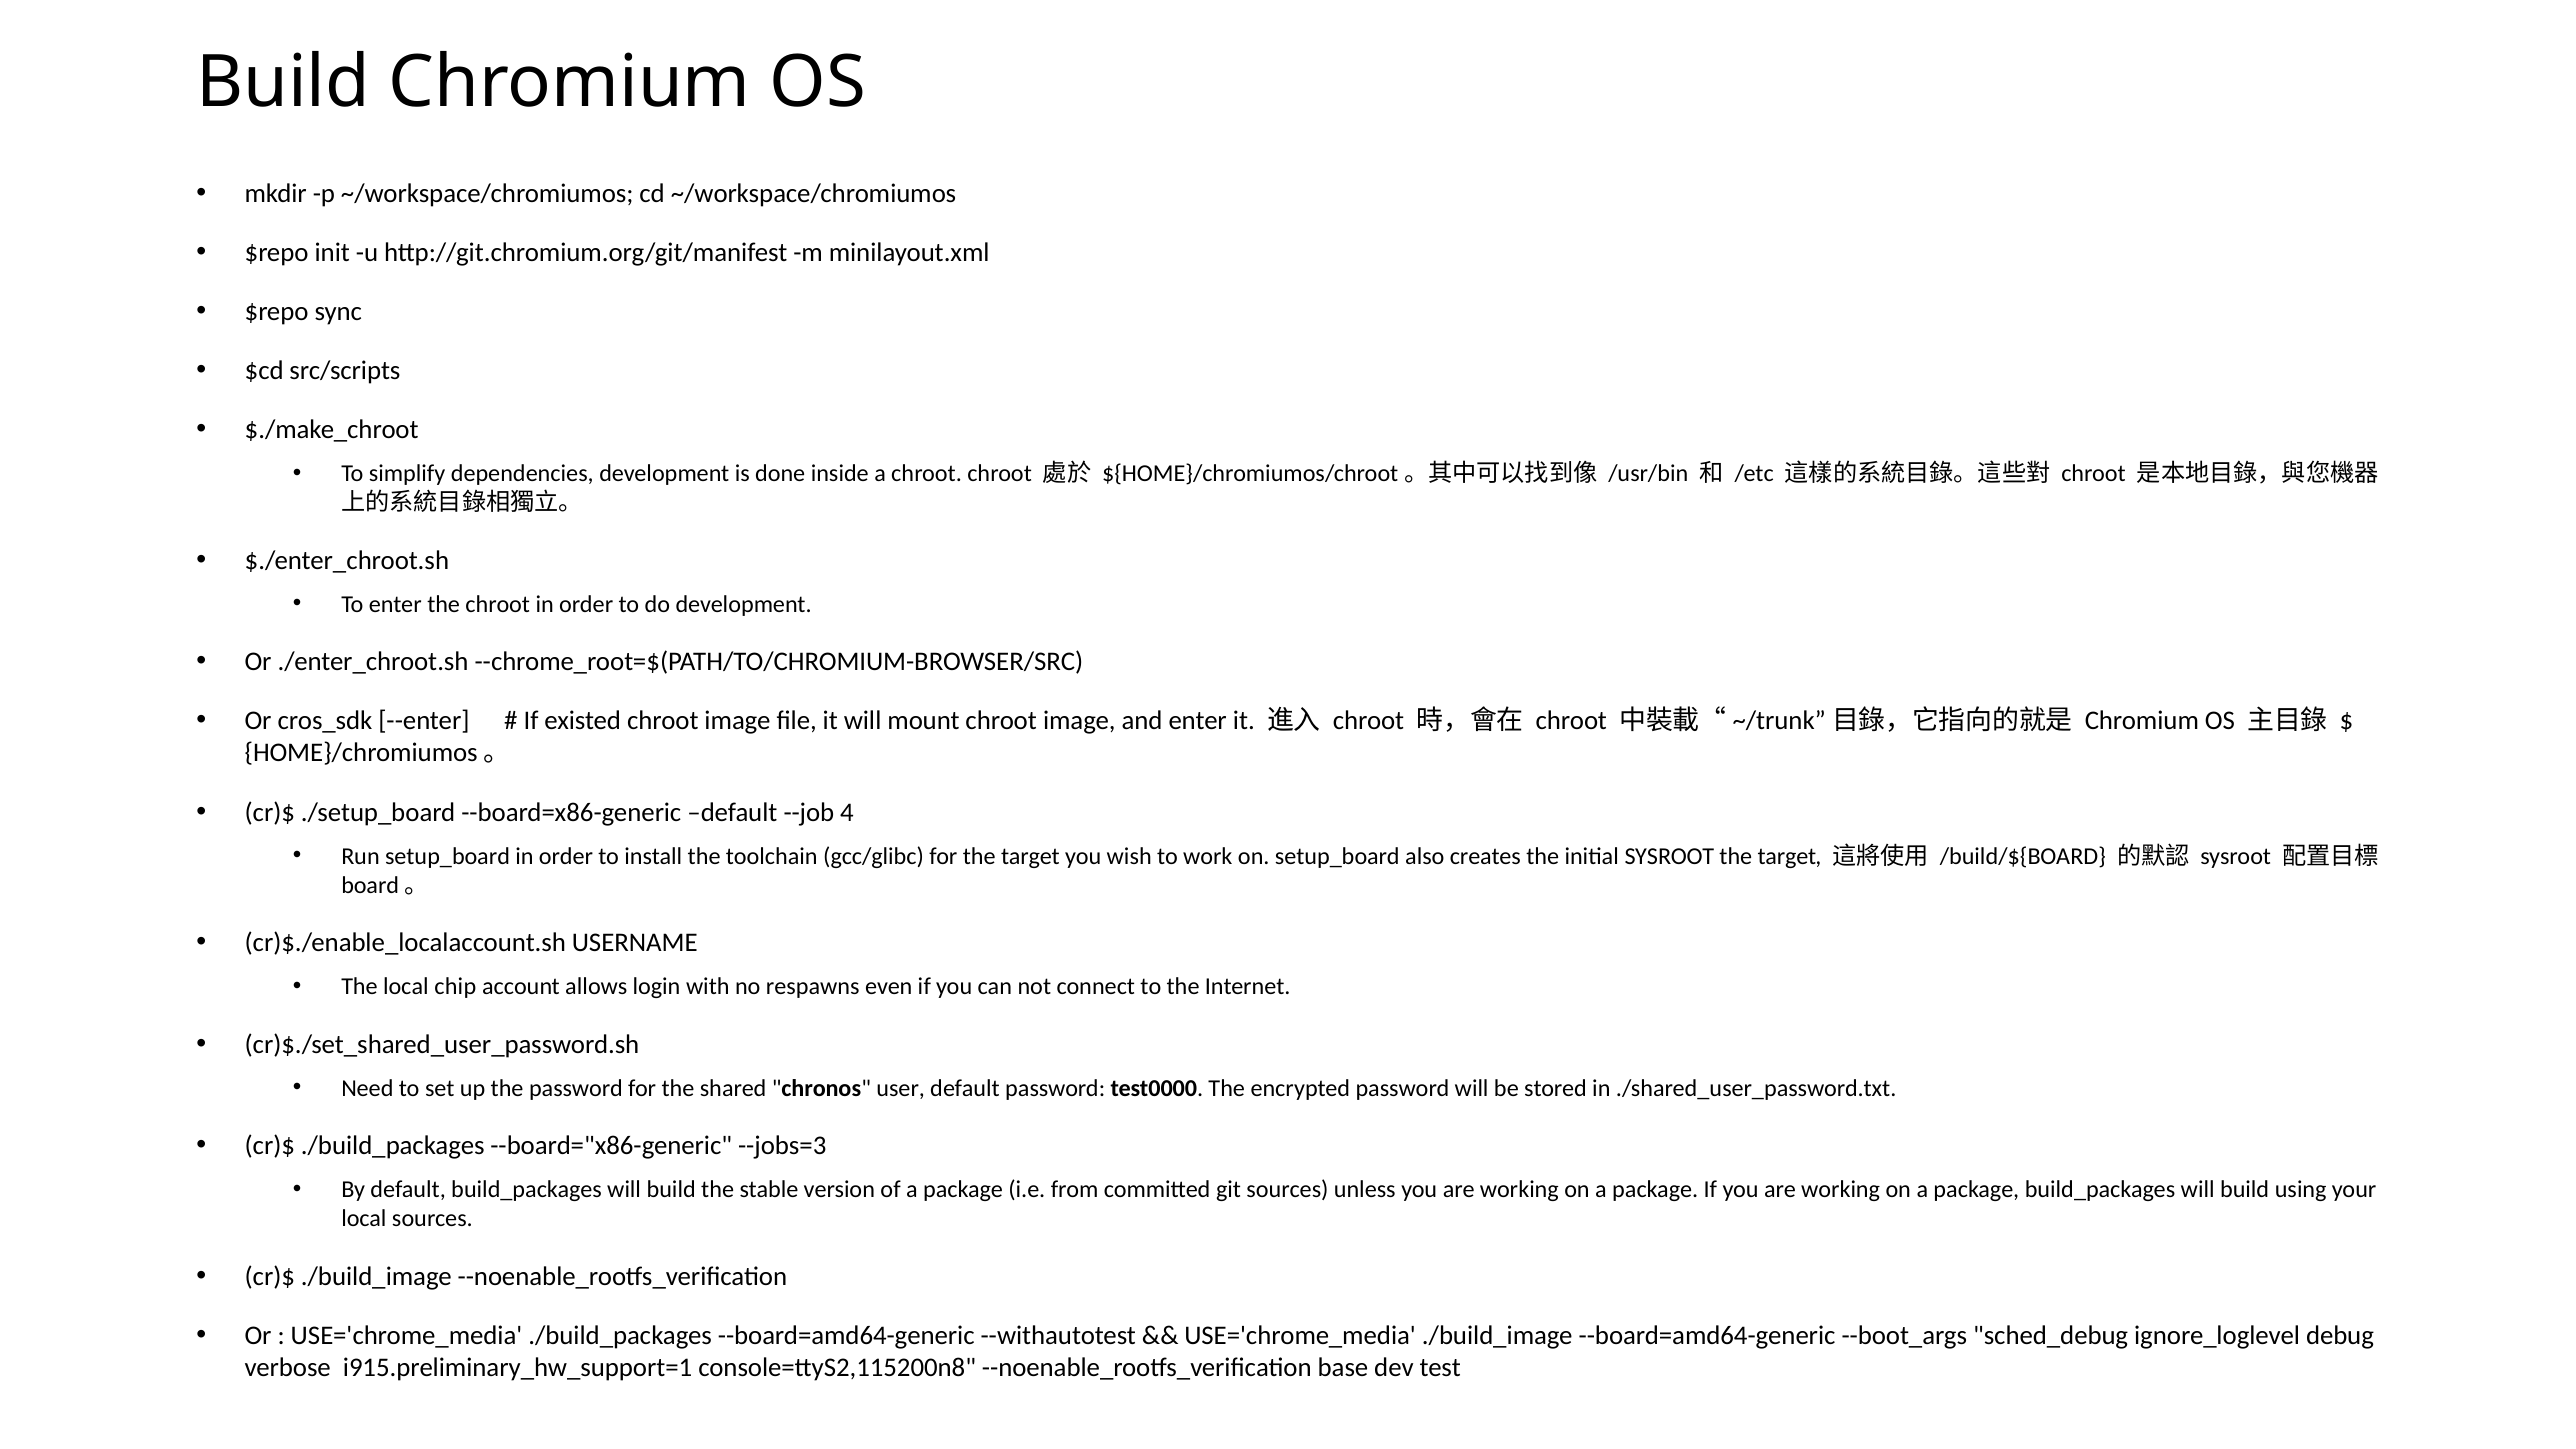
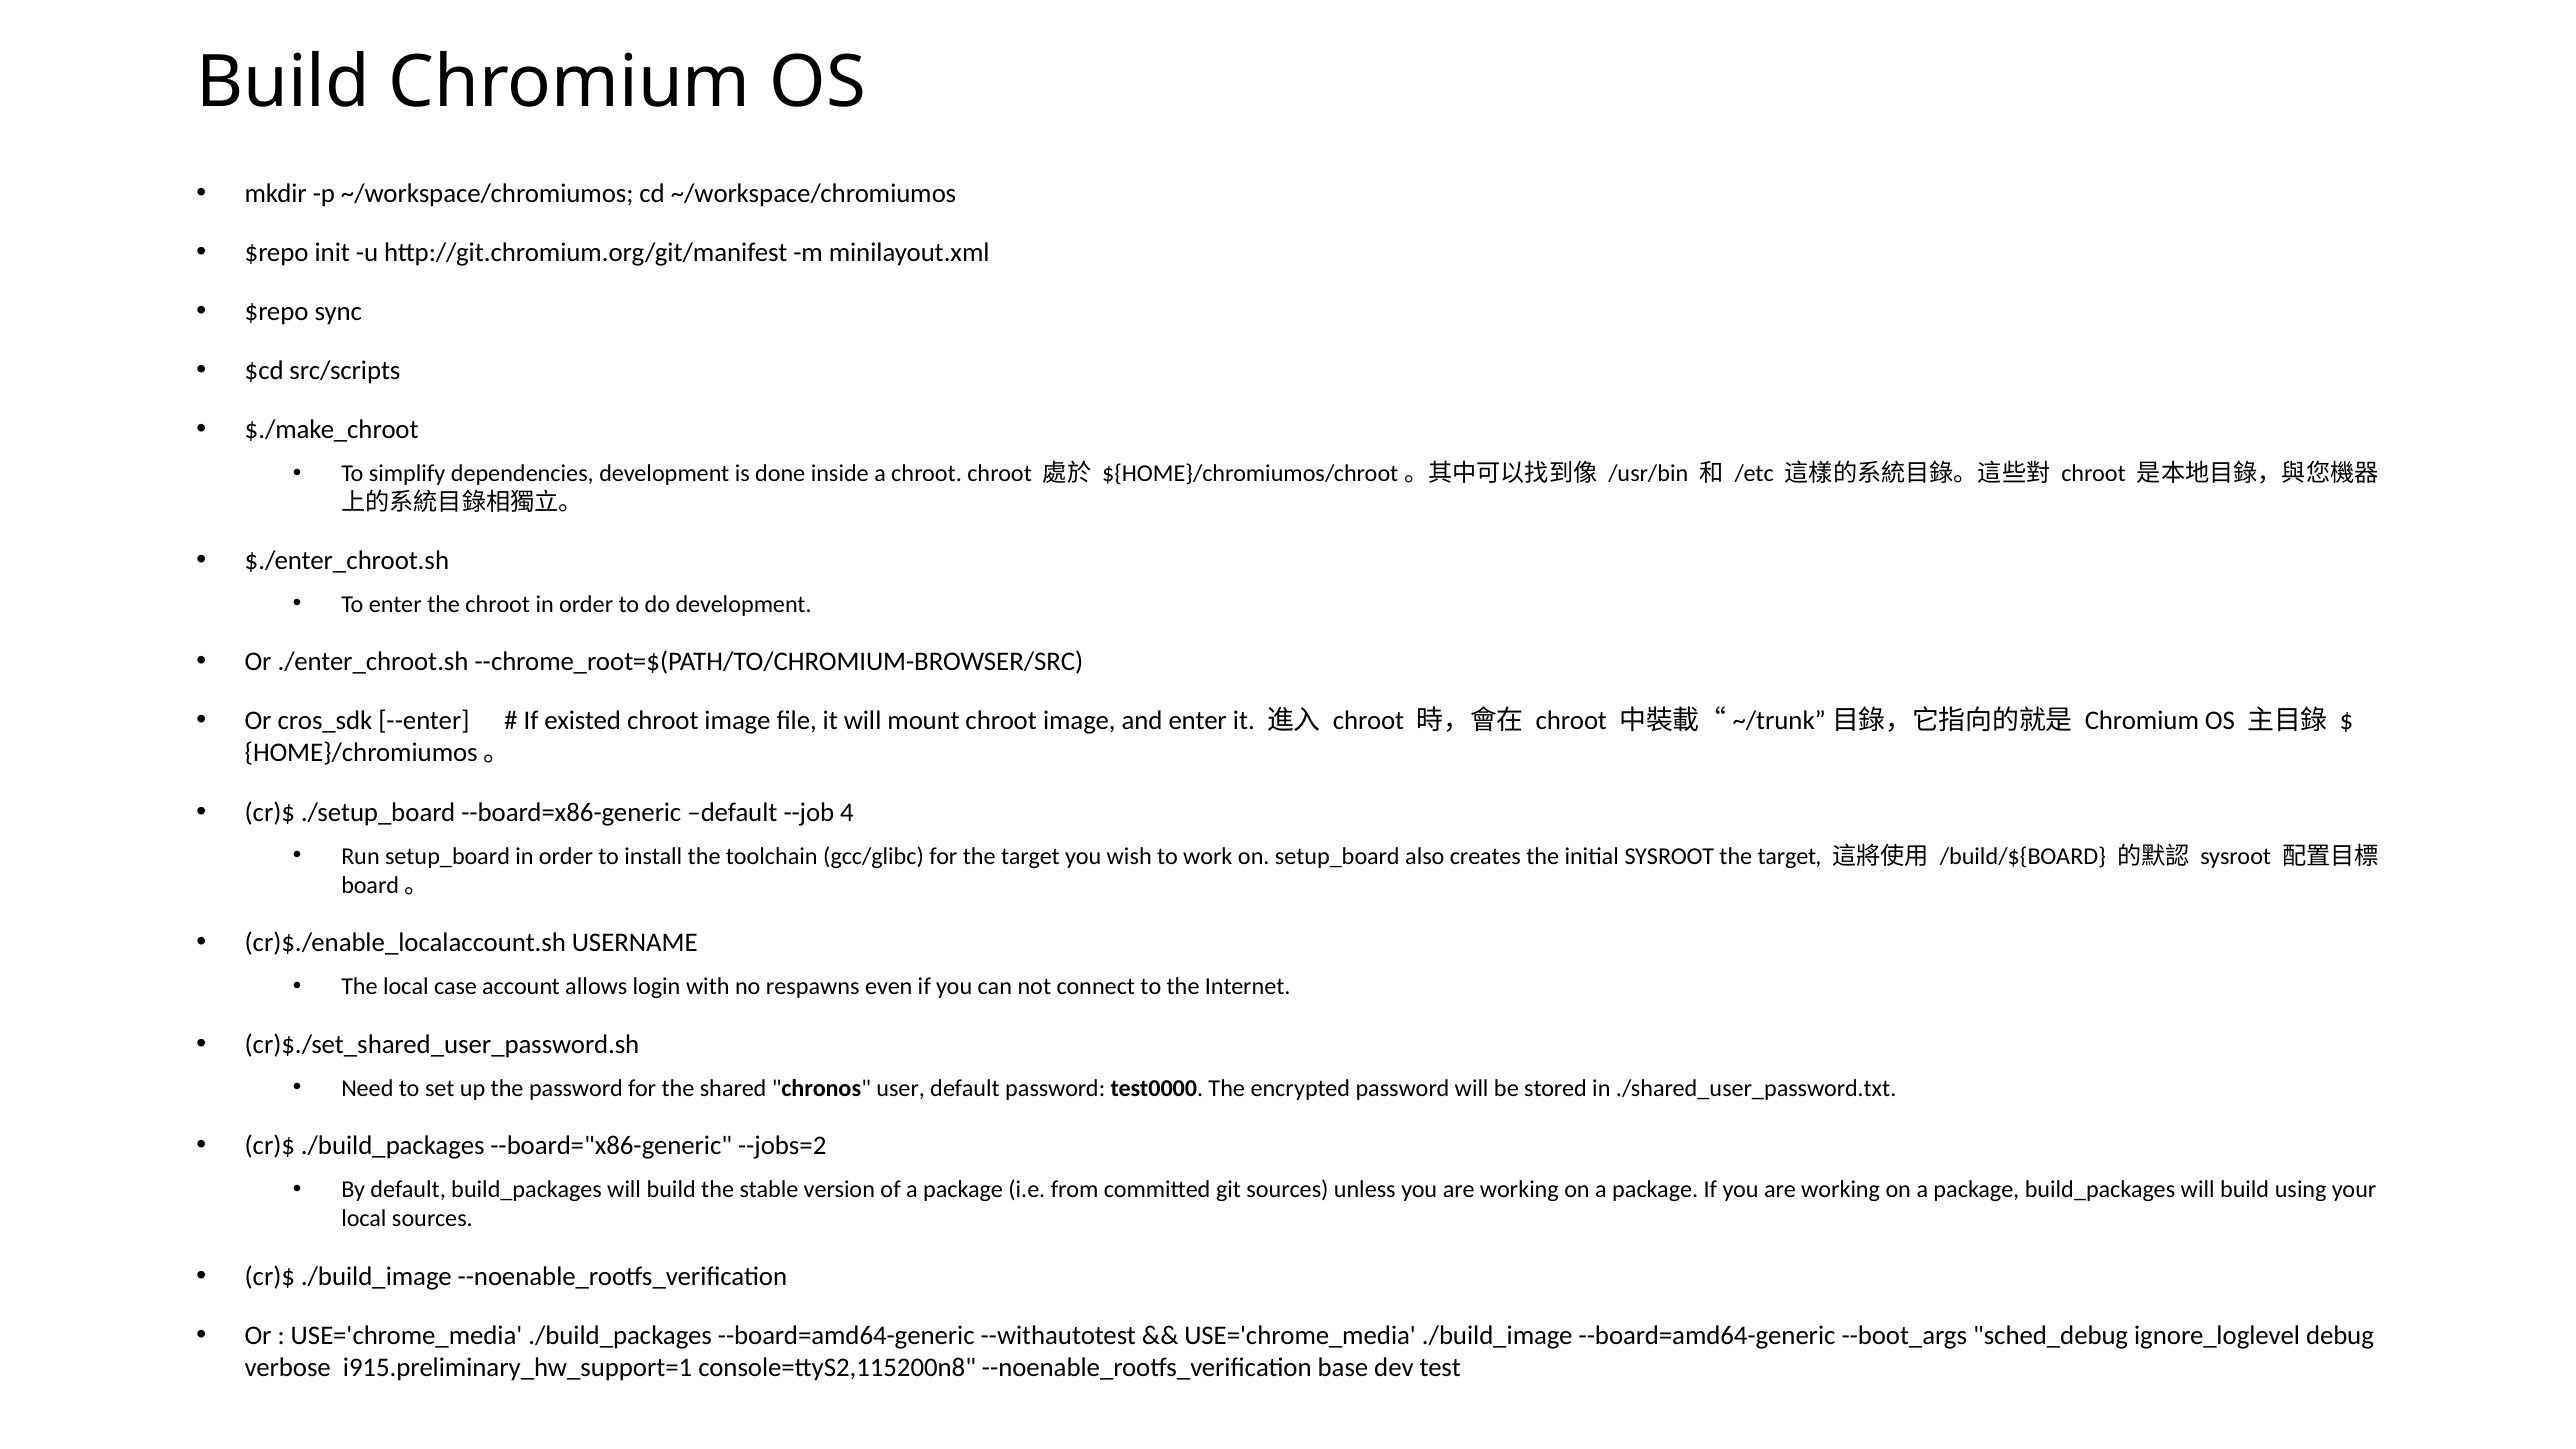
chip: chip -> case
--jobs=3: --jobs=3 -> --jobs=2
